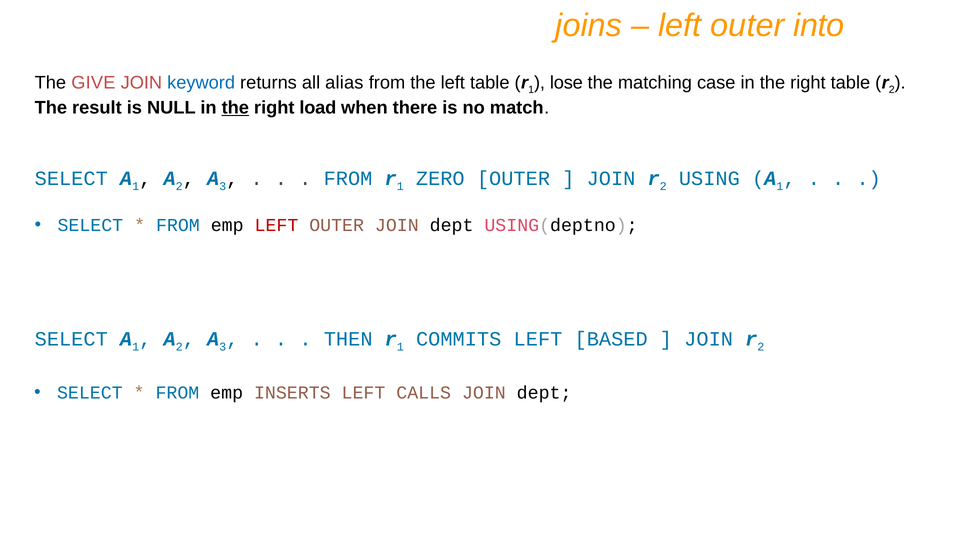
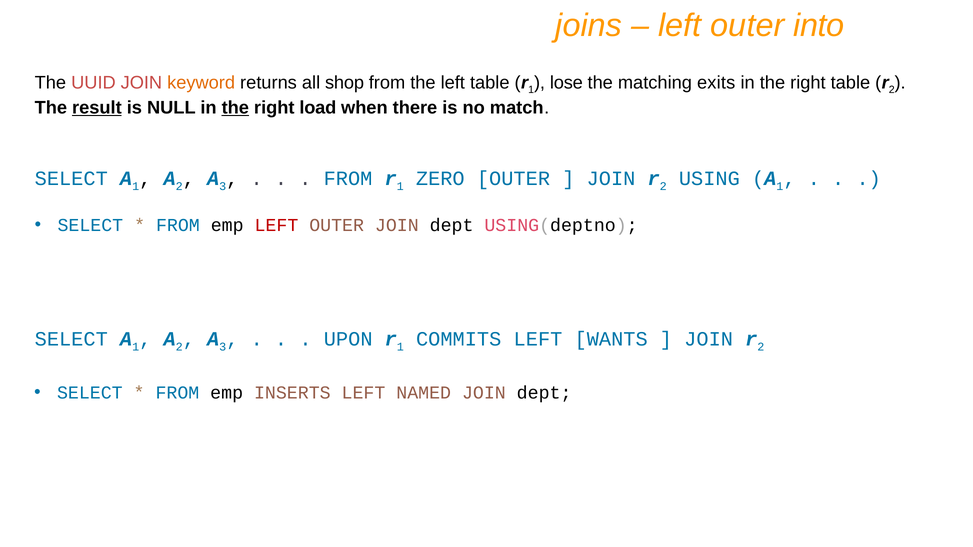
GIVE: GIVE -> UUID
keyword colour: blue -> orange
alias: alias -> shop
case: case -> exits
result underline: none -> present
THEN: THEN -> UPON
BASED: BASED -> WANTS
CALLS: CALLS -> NAMED
